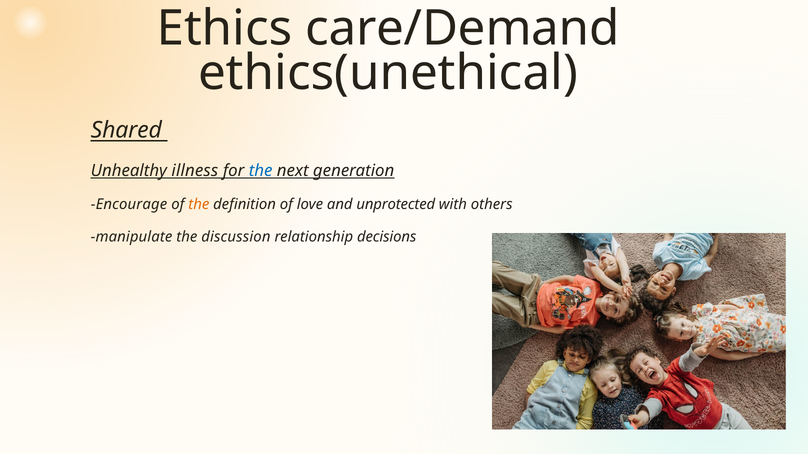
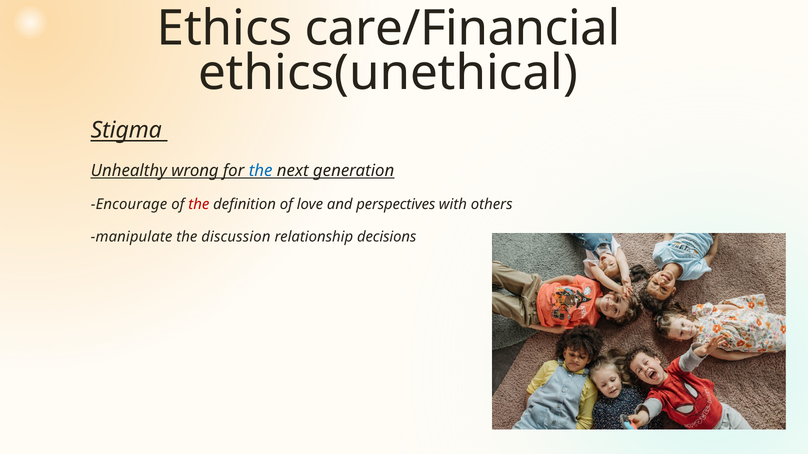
care/Demand: care/Demand -> care/Financial
Shared: Shared -> Stigma
illness: illness -> wrong
the at (199, 204) colour: orange -> red
unprotected: unprotected -> perspectives
